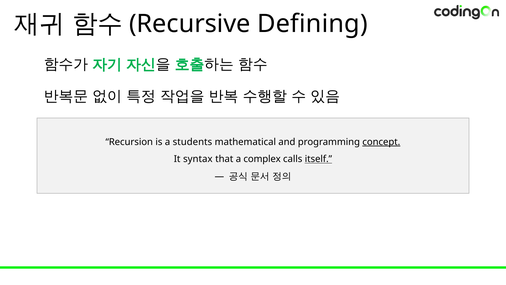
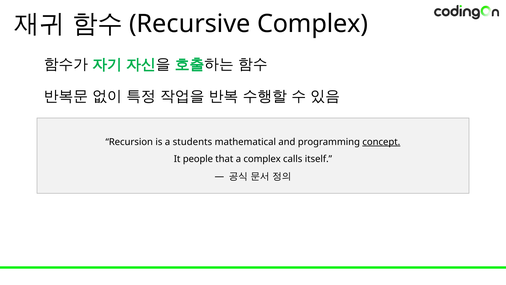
Defining at (312, 24): Defining -> Complex
syntax: syntax -> people
itself underline: present -> none
